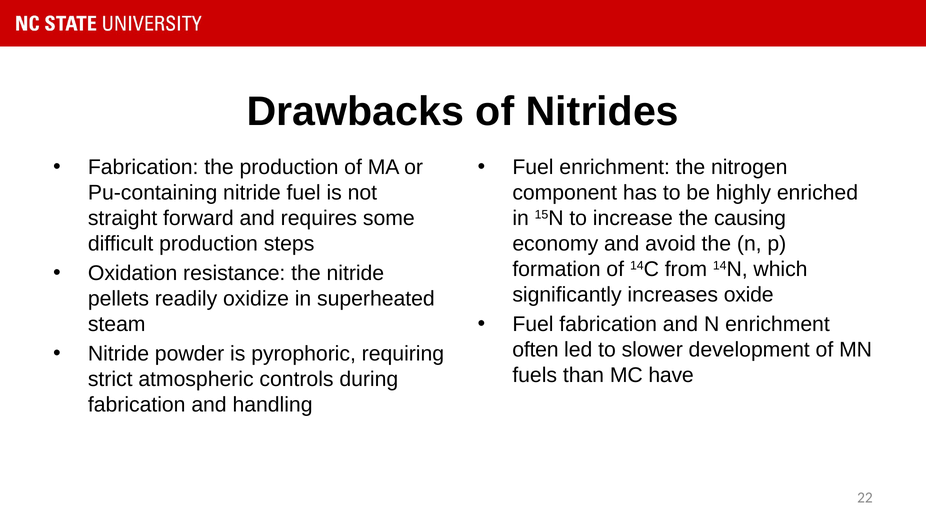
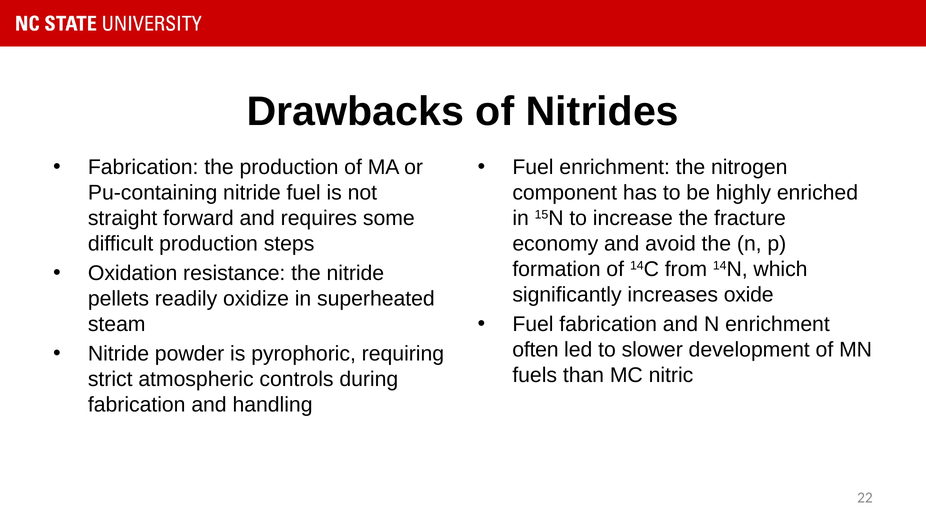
causing: causing -> fracture
have: have -> nitric
